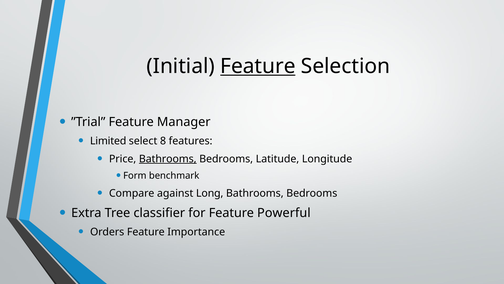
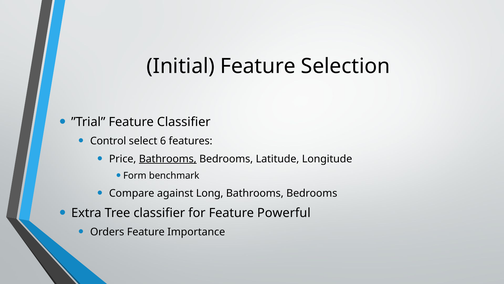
Feature at (258, 66) underline: present -> none
Feature Manager: Manager -> Classifier
Limited: Limited -> Control
8: 8 -> 6
